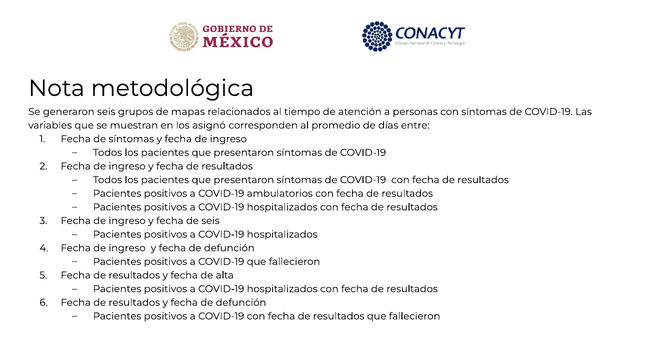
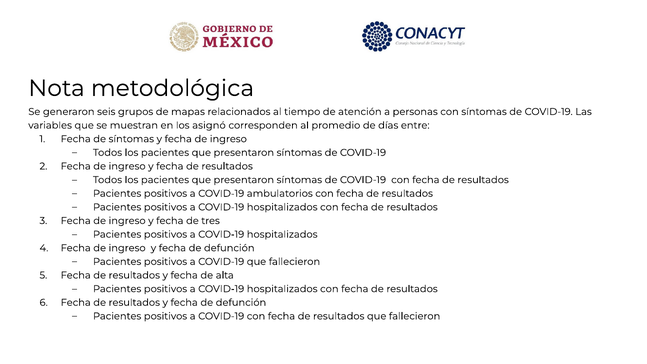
de seis: seis -> tres
